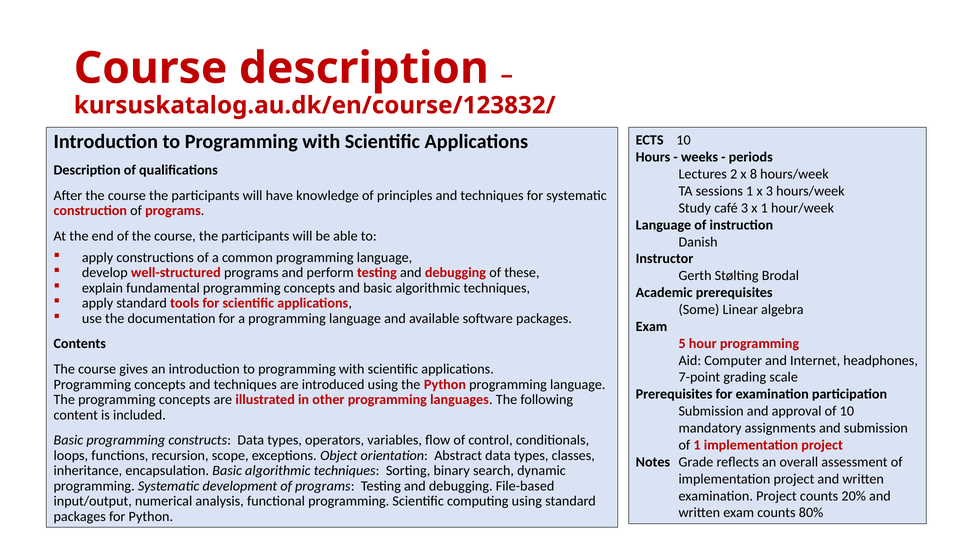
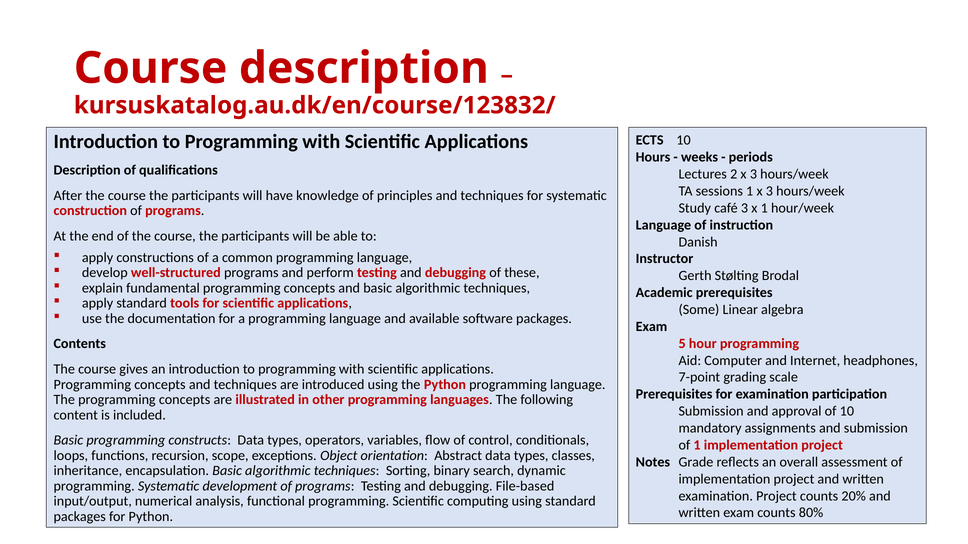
2 x 8: 8 -> 3
